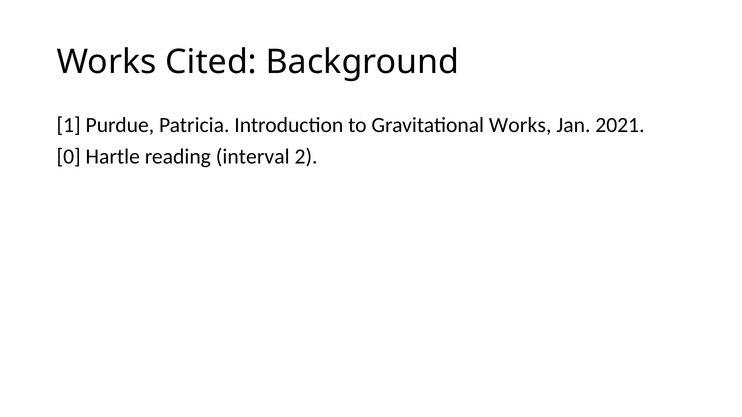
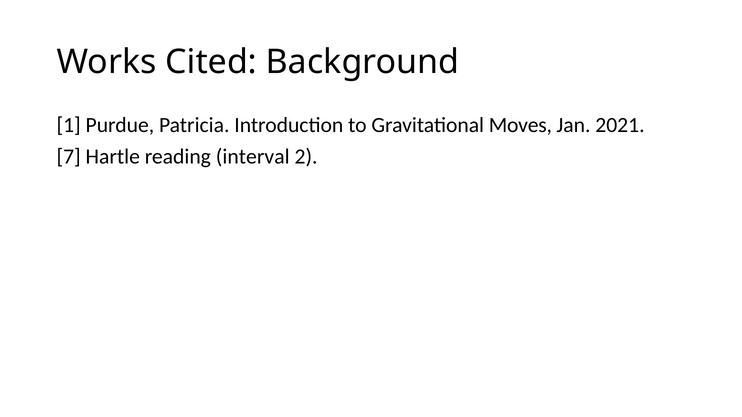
Gravitational Works: Works -> Moves
0: 0 -> 7
